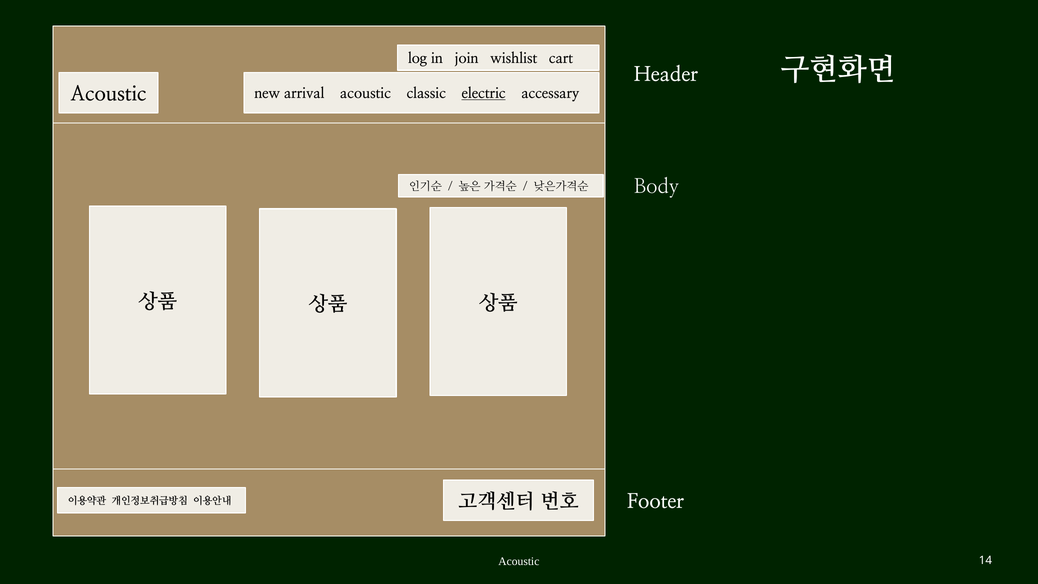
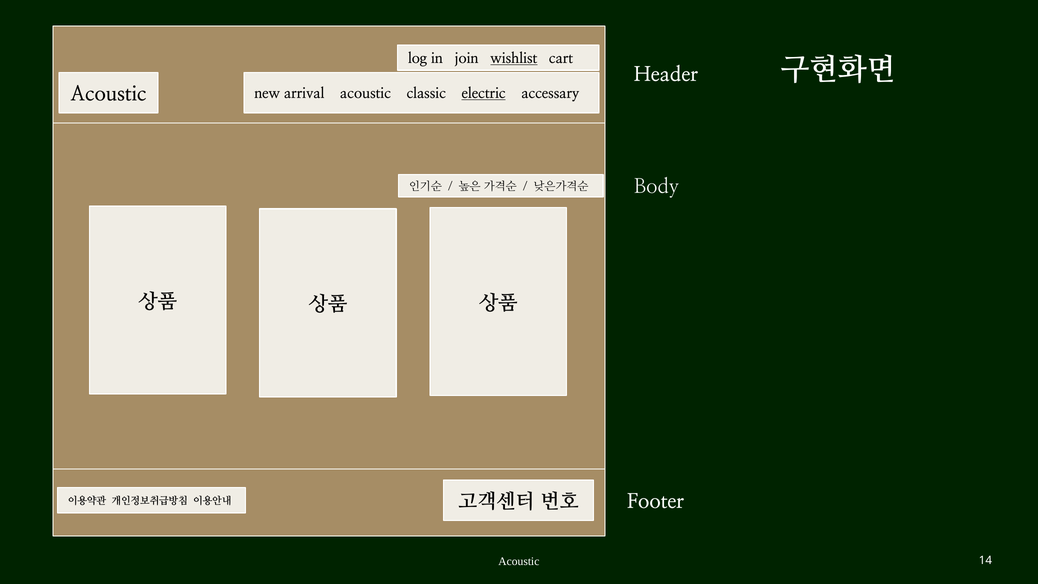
wishlist underline: none -> present
